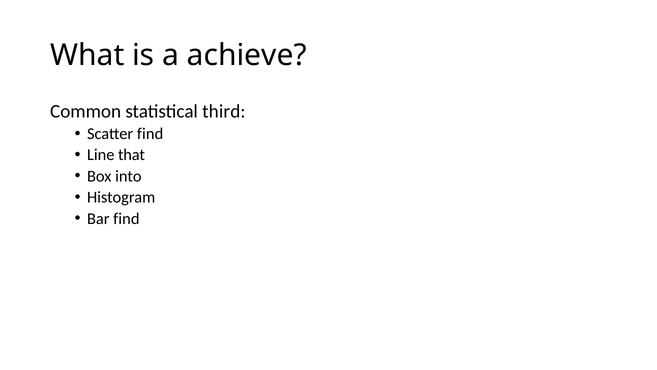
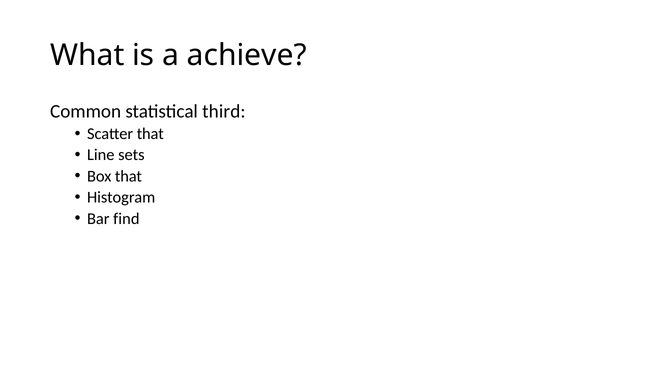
Scatter find: find -> that
that: that -> sets
Box into: into -> that
